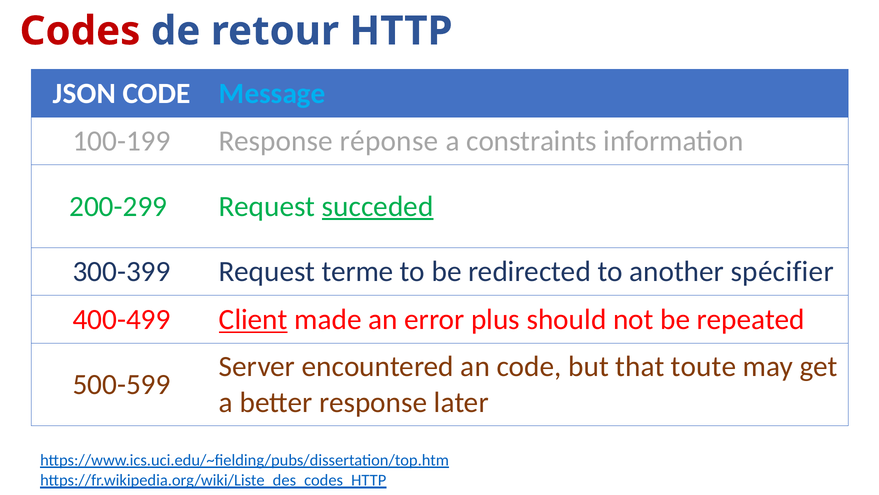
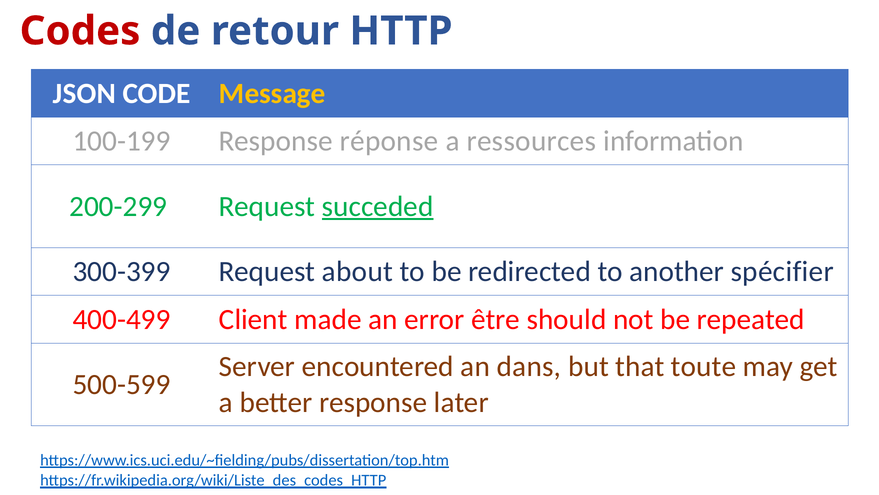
Message colour: light blue -> yellow
constraints: constraints -> ressources
terme: terme -> about
Client underline: present -> none
plus: plus -> être
an code: code -> dans
